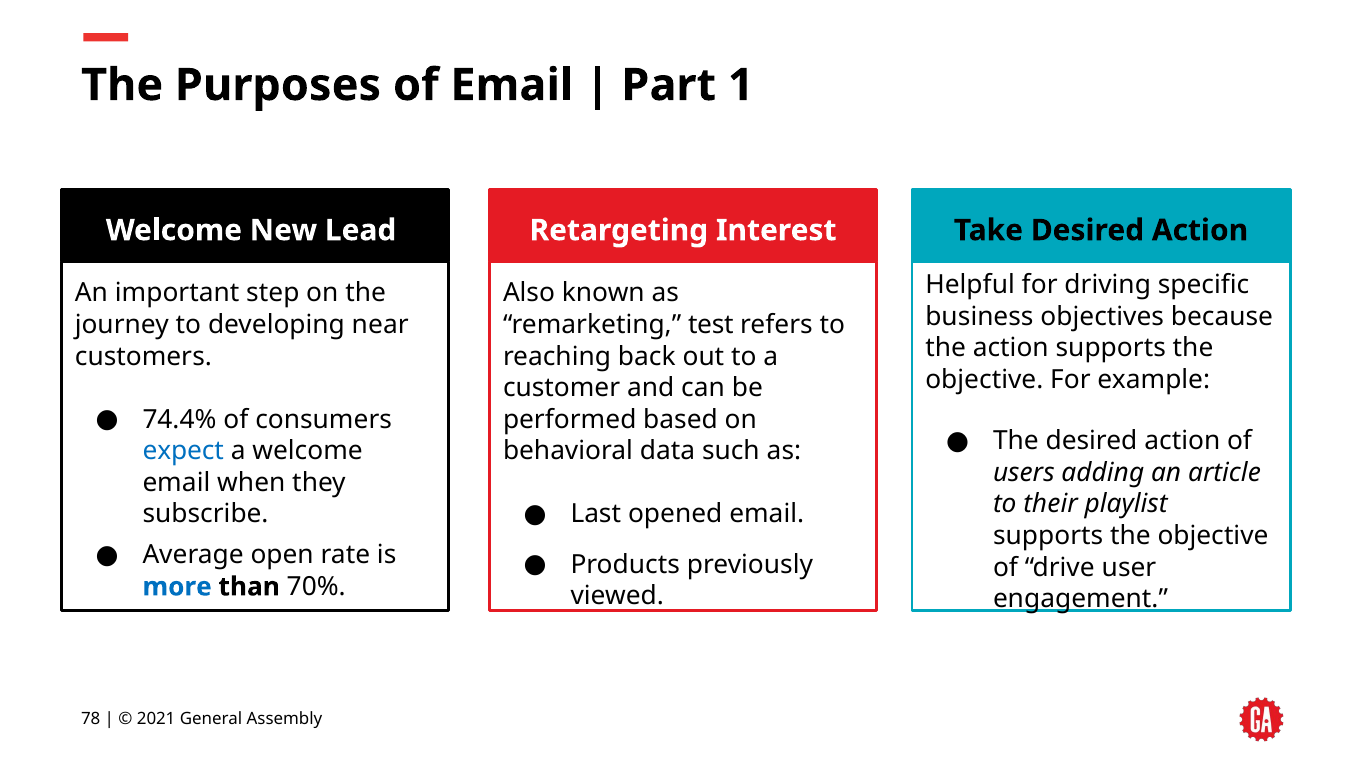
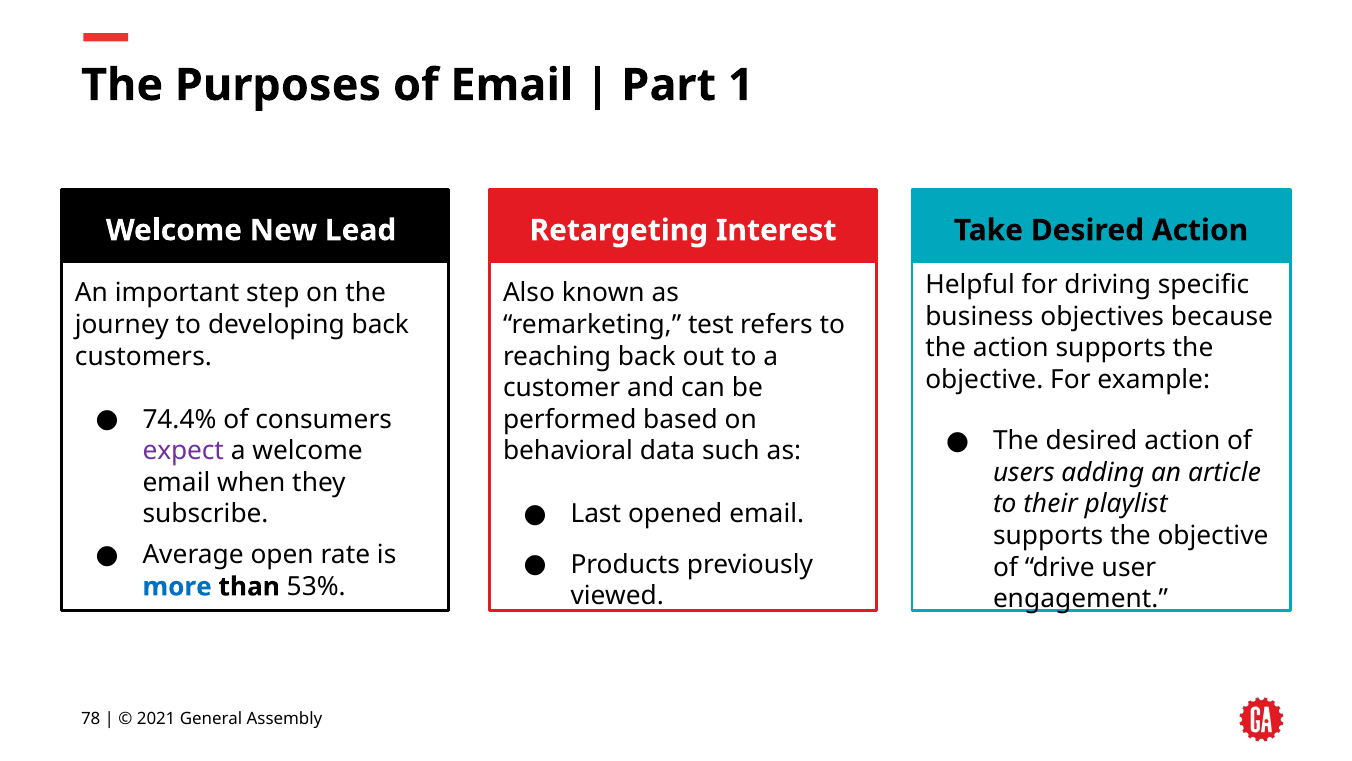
developing near: near -> back
expect colour: blue -> purple
70%: 70% -> 53%
